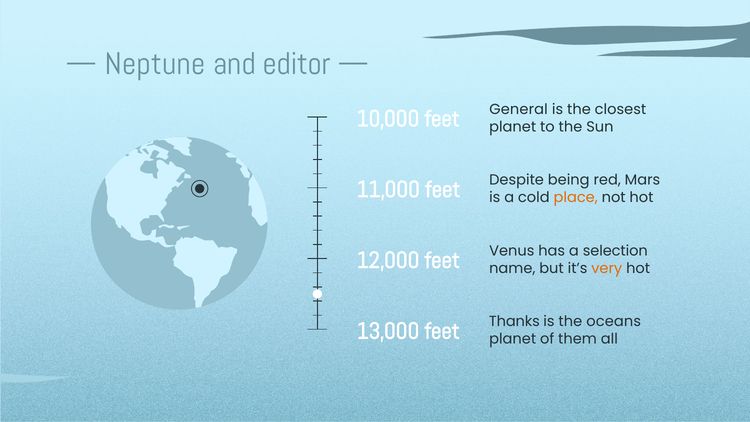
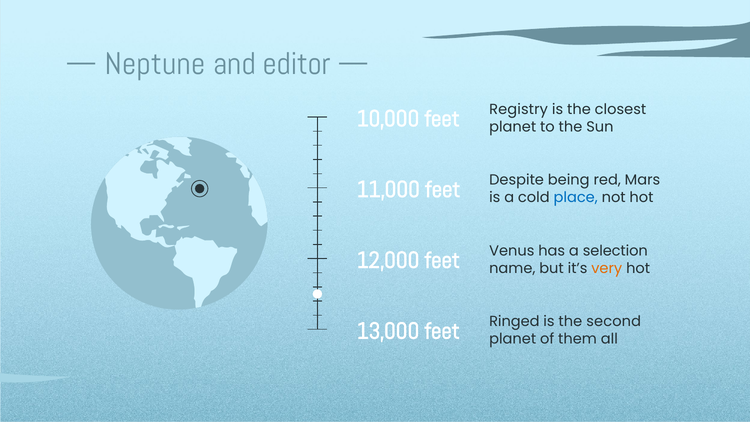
General: General -> Registry
place colour: orange -> blue
Thanks: Thanks -> Ringed
oceans: oceans -> second
